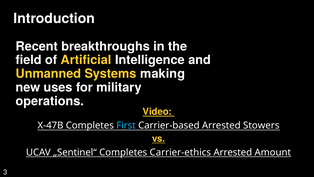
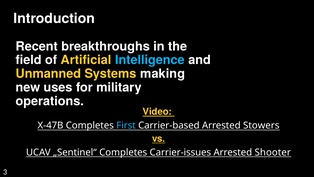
Intelligence colour: white -> light blue
Carrier-ethics: Carrier-ethics -> Carrier-issues
Amount: Amount -> Shooter
